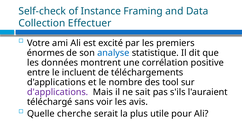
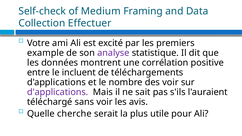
Instance: Instance -> Medium
énormes: énormes -> example
analyse colour: blue -> purple
des tool: tool -> voir
